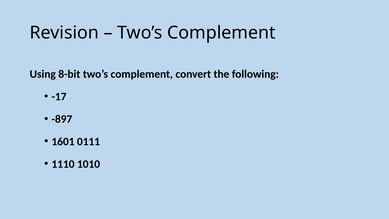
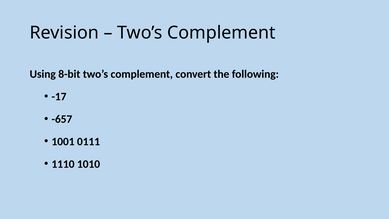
-897: -897 -> -657
1601: 1601 -> 1001
